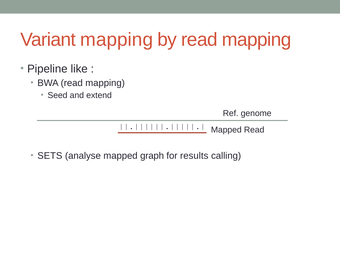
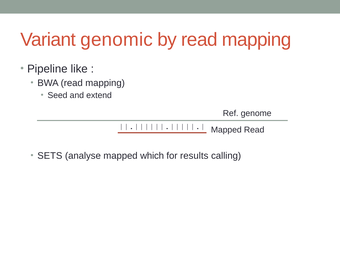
Variant mapping: mapping -> genomic
graph: graph -> which
